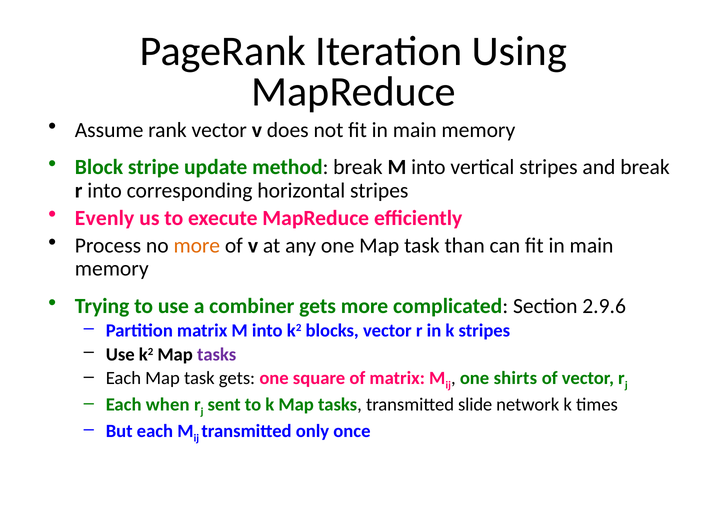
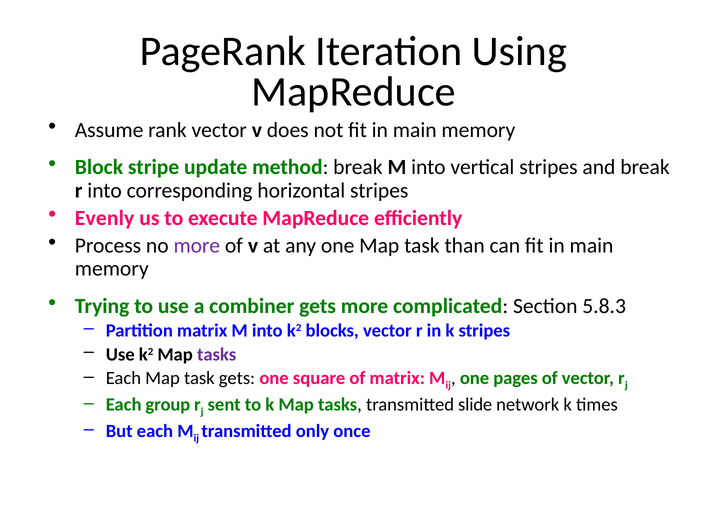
more at (197, 246) colour: orange -> purple
2.9.6: 2.9.6 -> 5.8.3
shirts: shirts -> pages
when: when -> group
